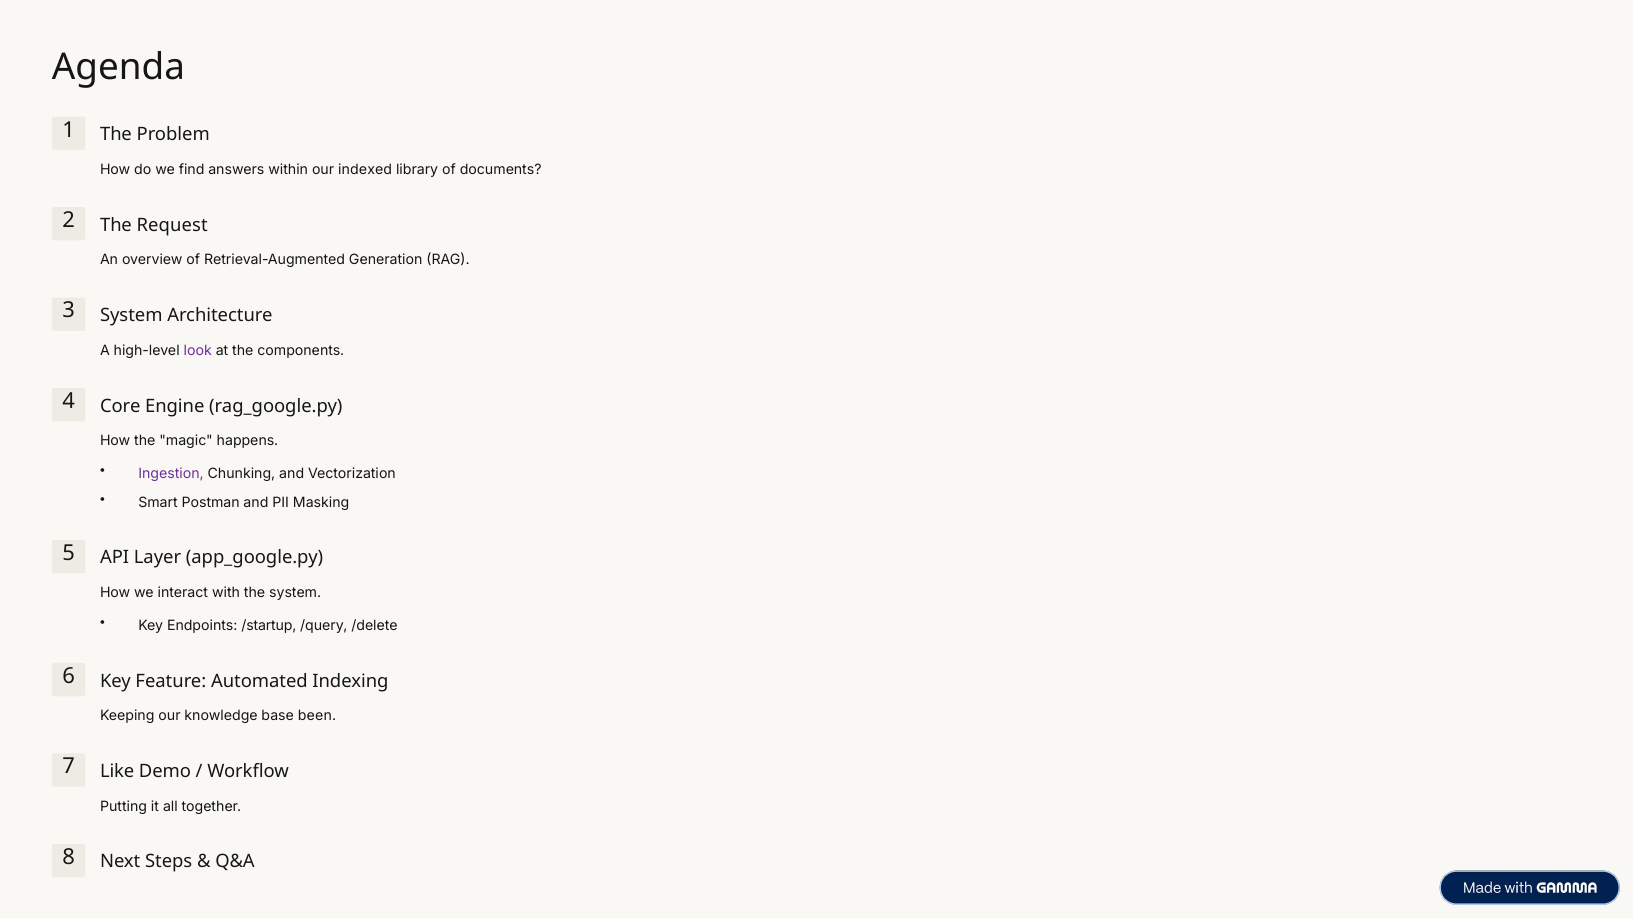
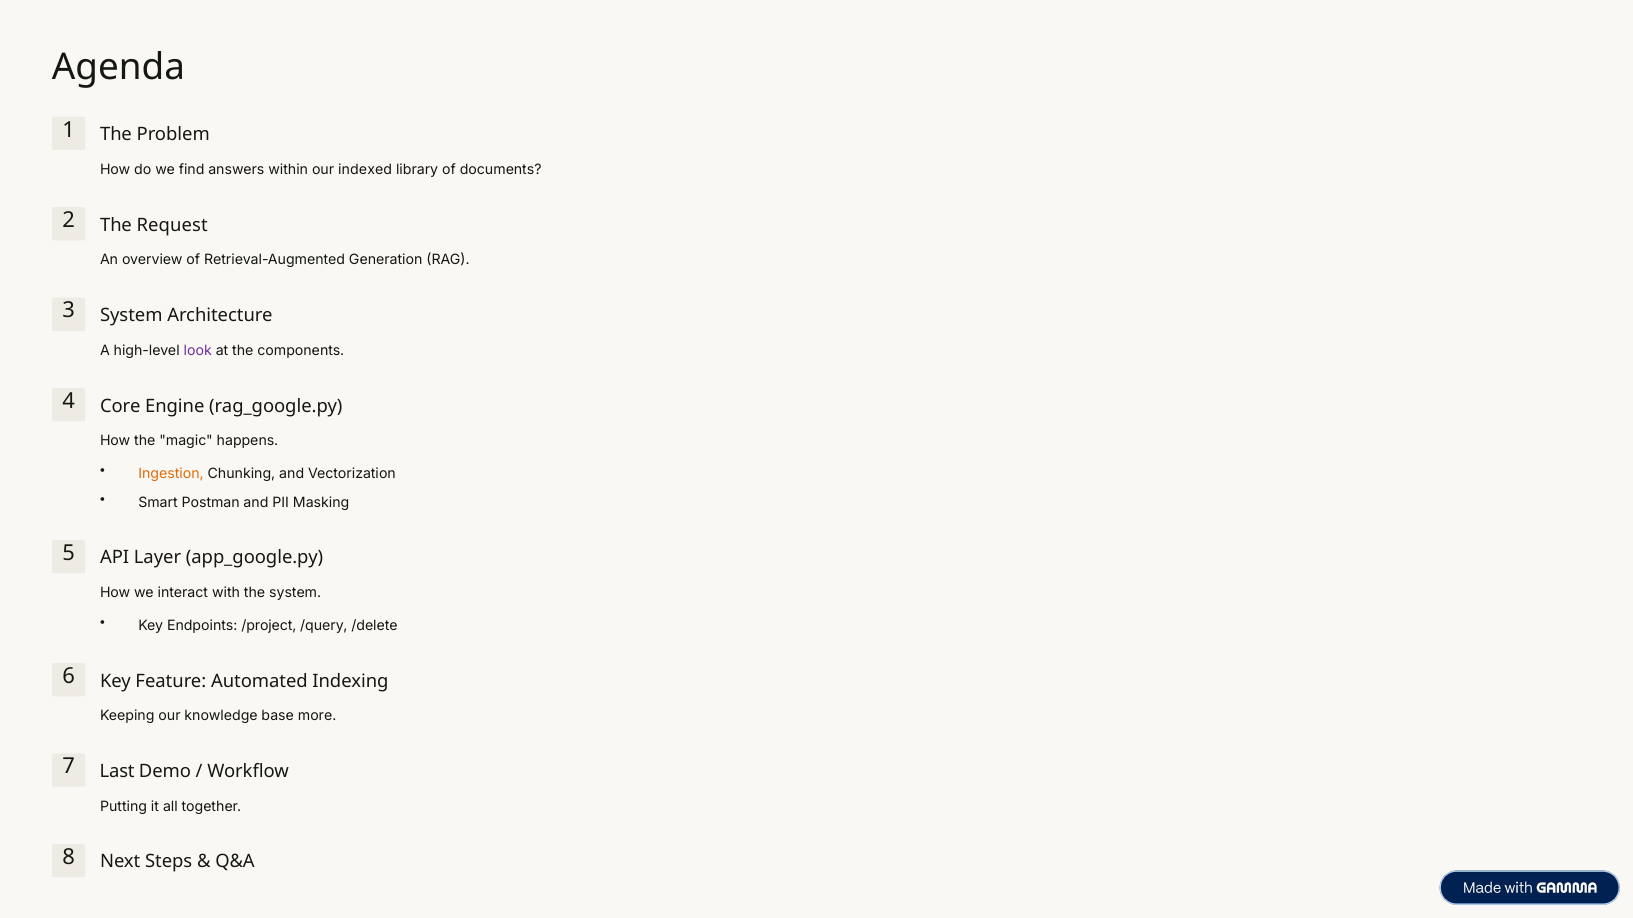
Ingestion colour: purple -> orange
/startup: /startup -> /project
been: been -> more
Like: Like -> Last
